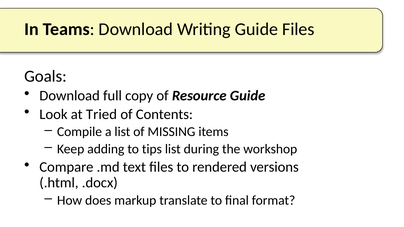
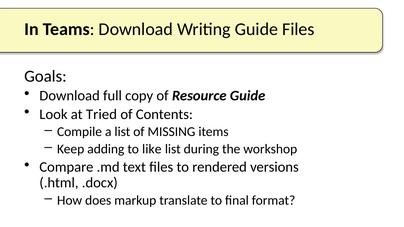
tips: tips -> like
